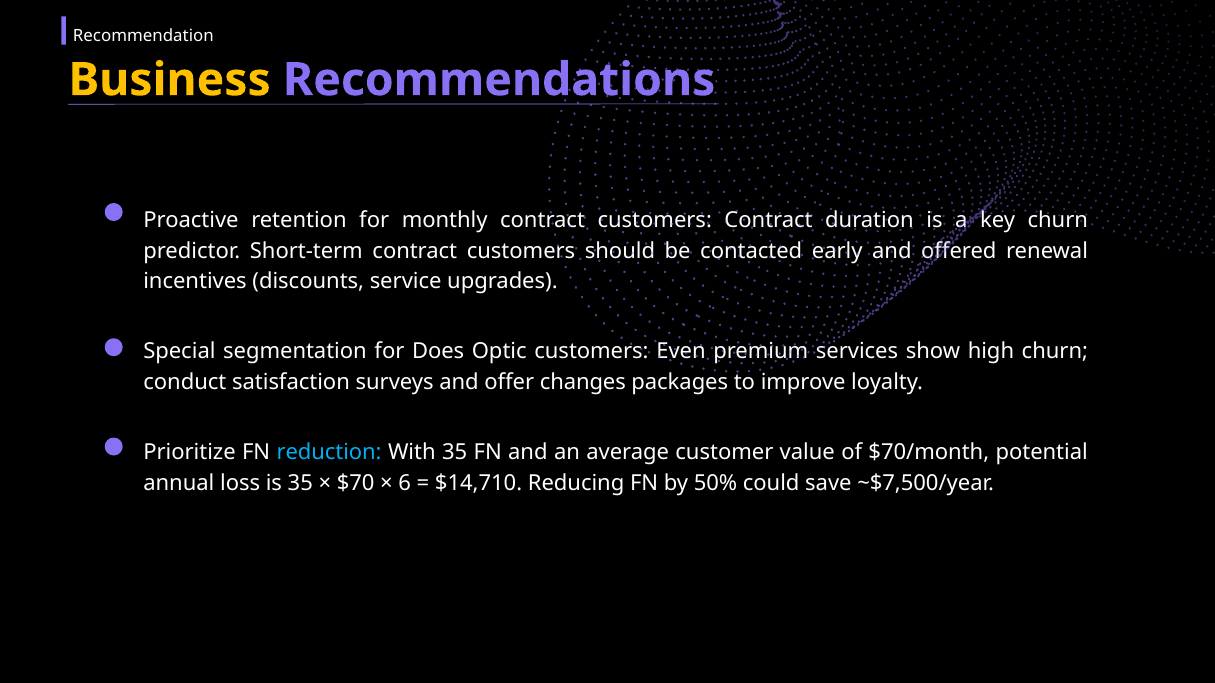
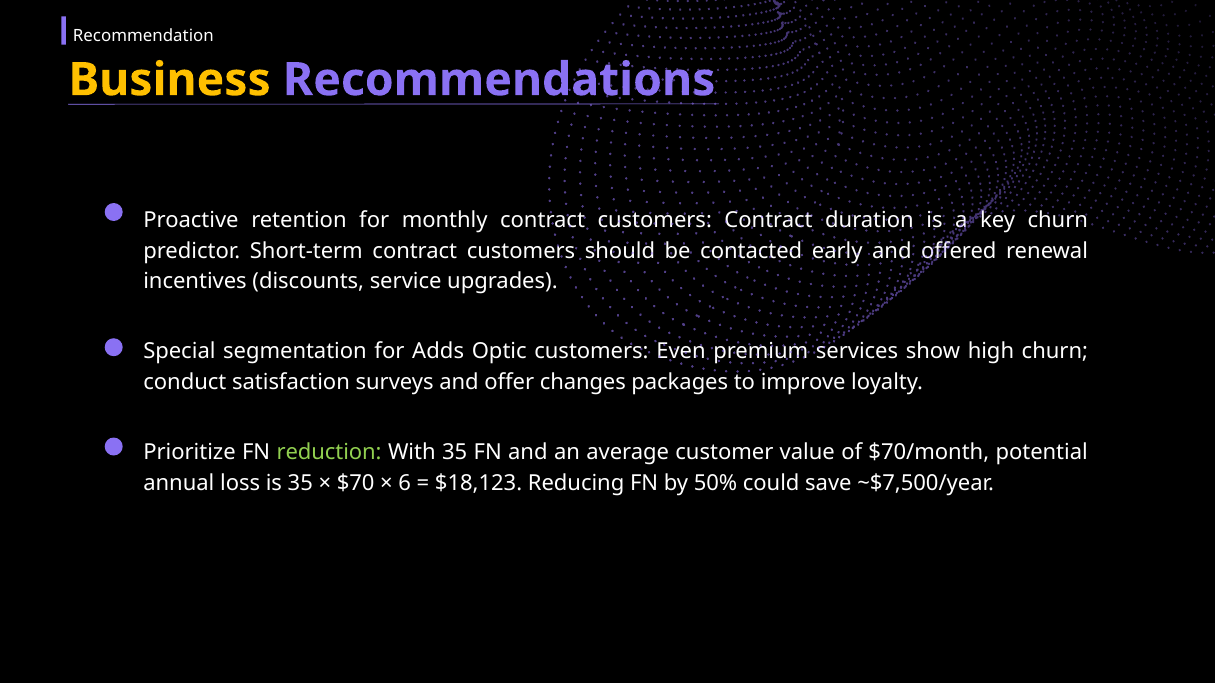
Does: Does -> Adds
reduction colour: light blue -> light green
$14,710: $14,710 -> $18,123
